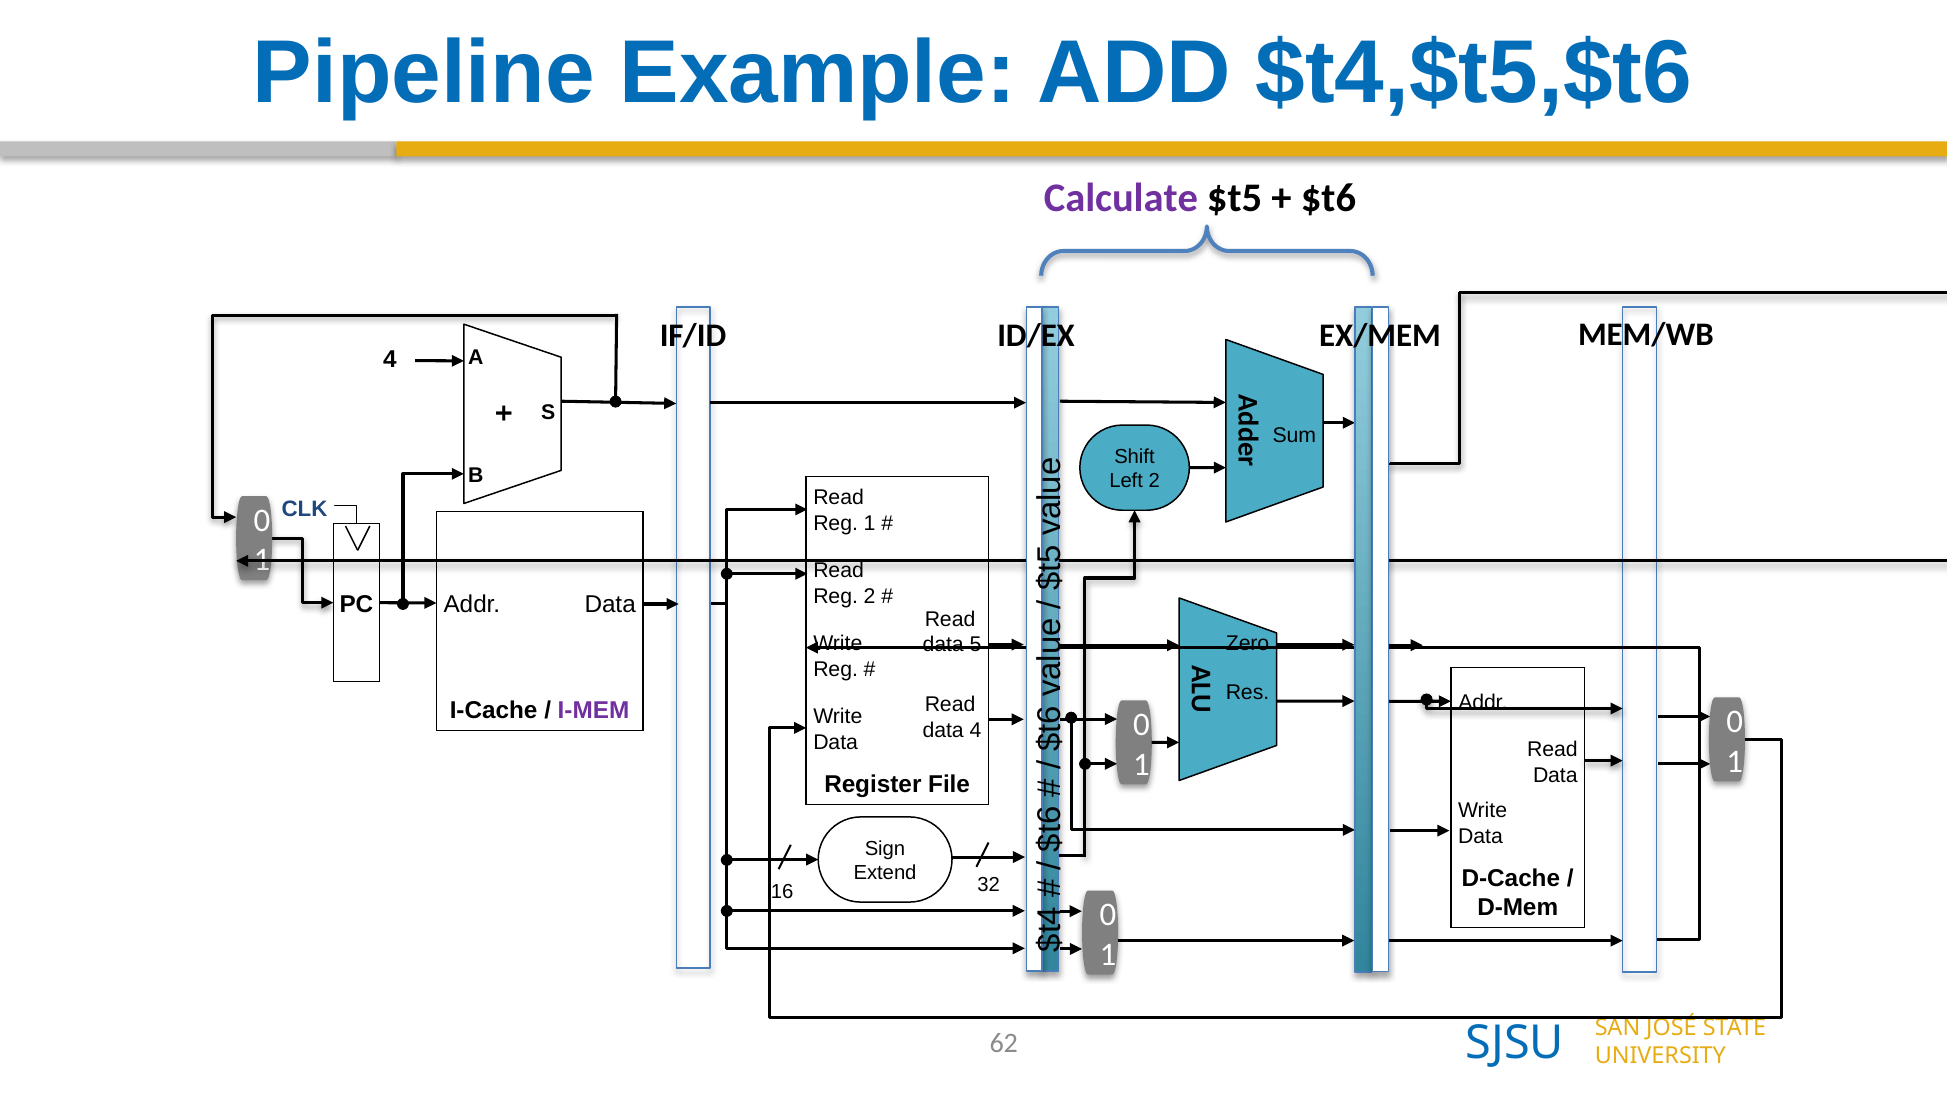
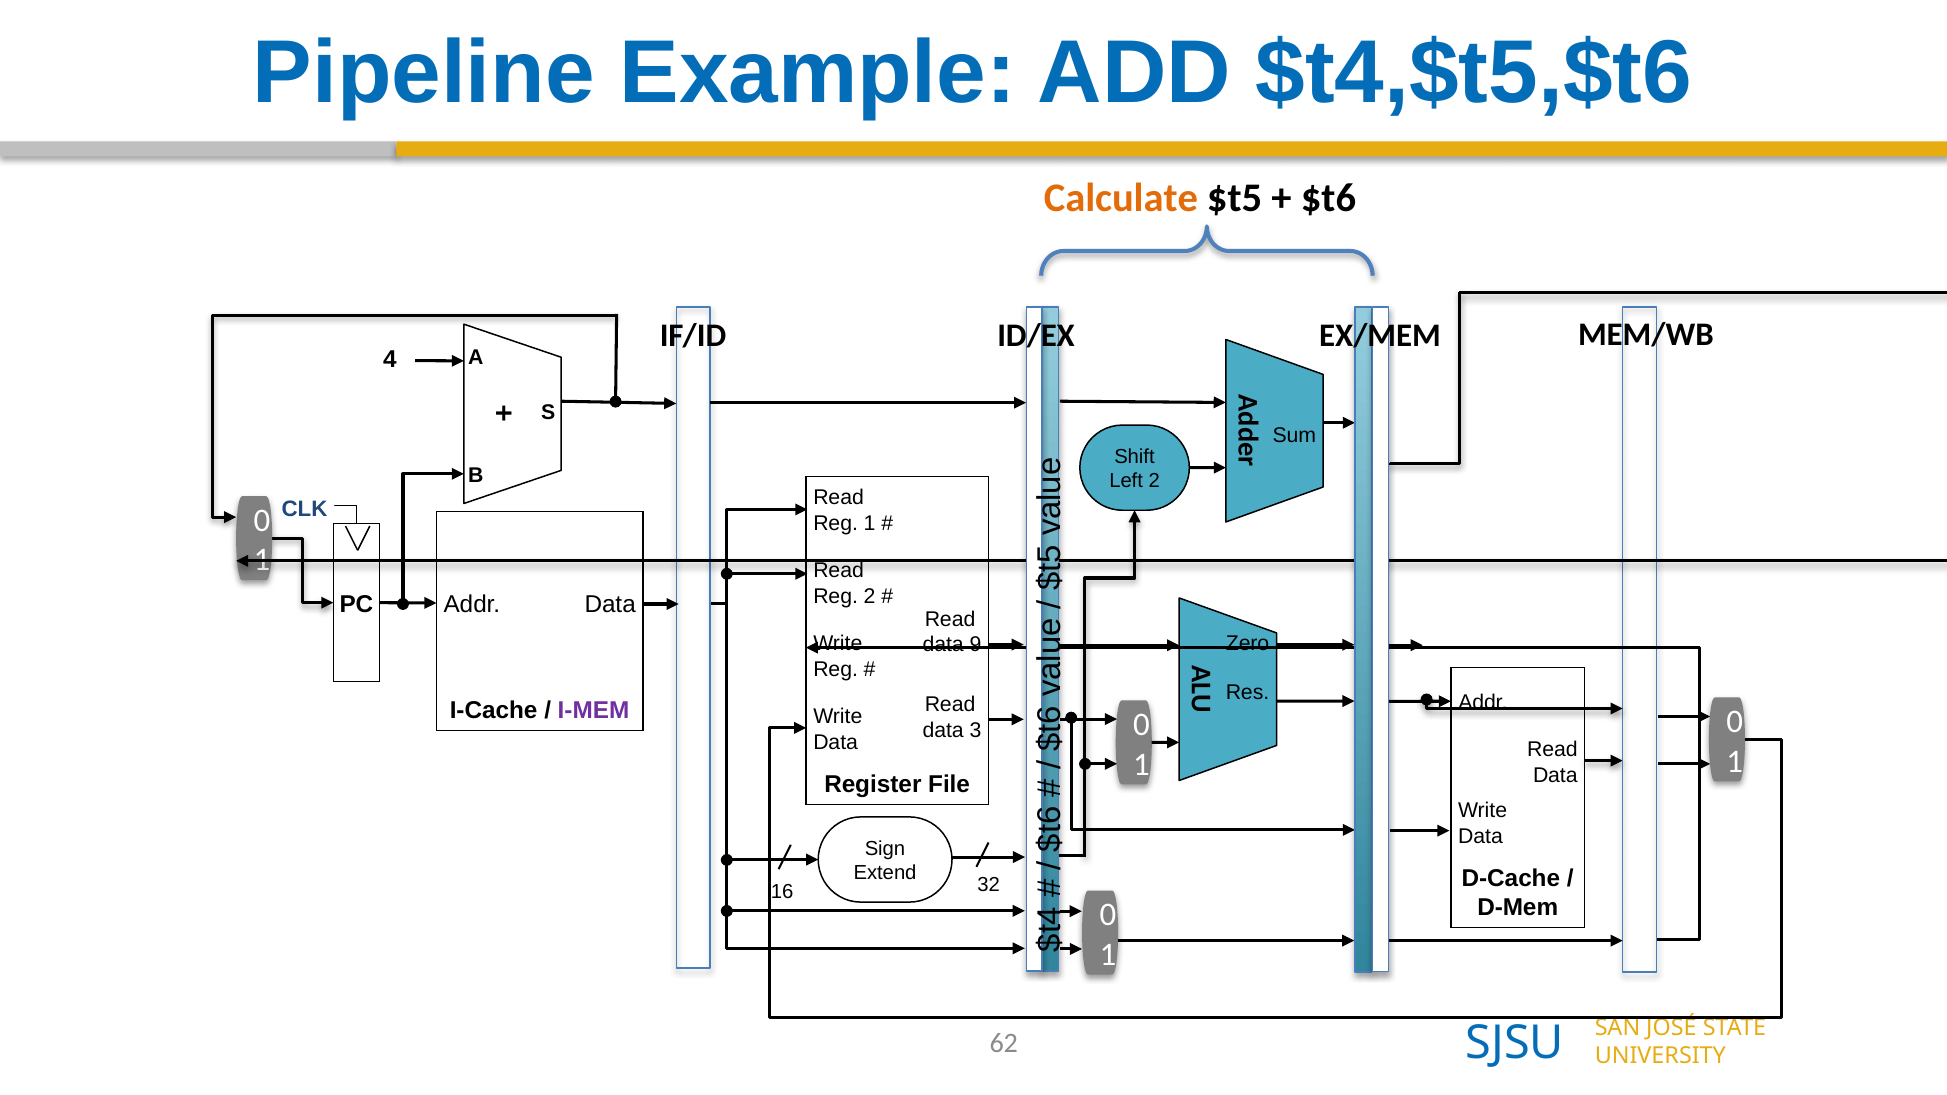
Calculate colour: purple -> orange
data 5: 5 -> 9
data 4: 4 -> 3
